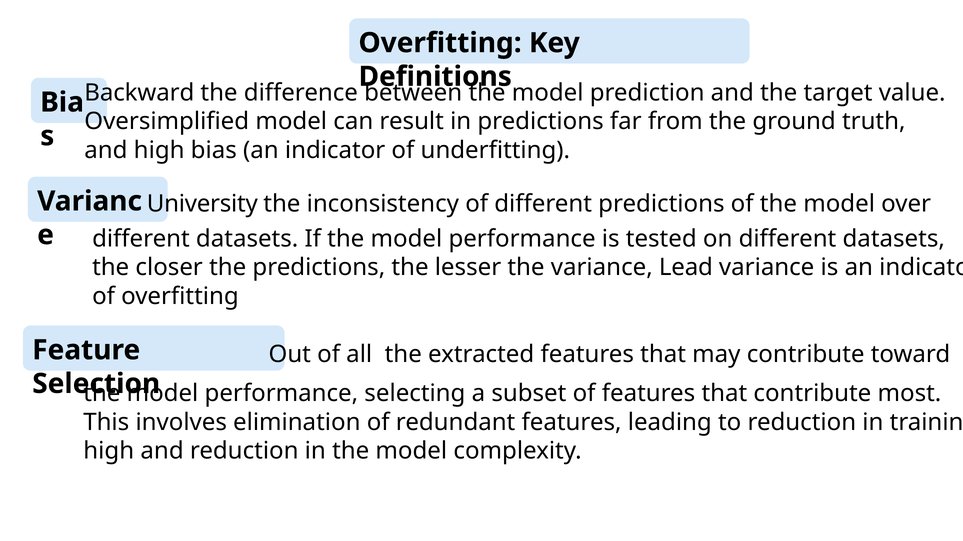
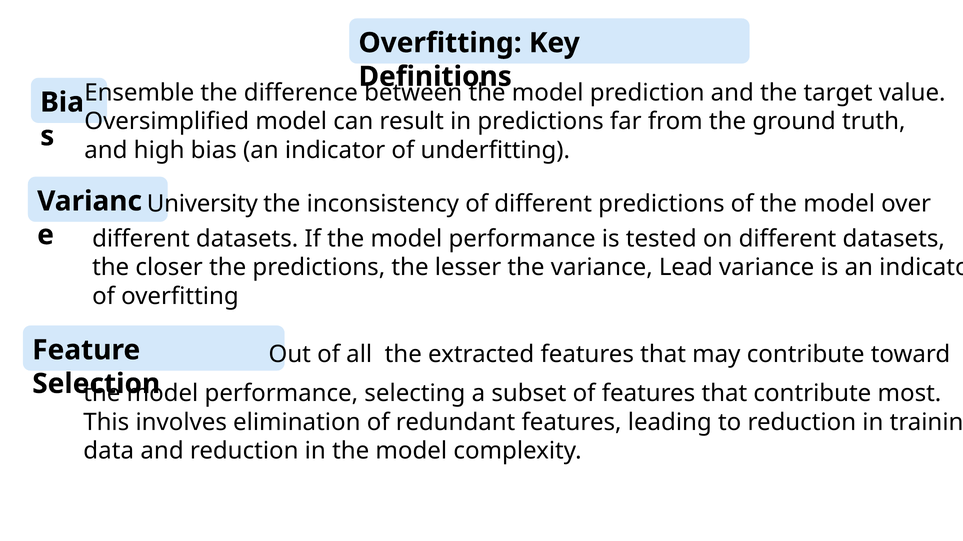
Backward: Backward -> Ensemble
high at (109, 452): high -> data
